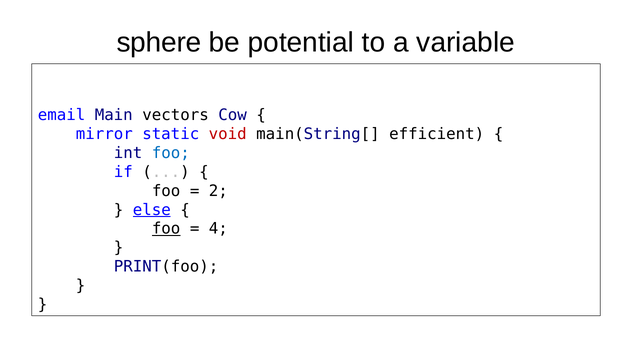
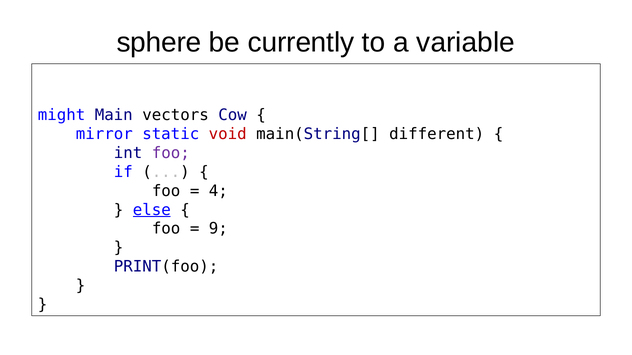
potential: potential -> currently
email: email -> might
efficient: efficient -> different
foo at (171, 153) colour: blue -> purple
2: 2 -> 4
foo at (166, 229) underline: present -> none
4: 4 -> 9
